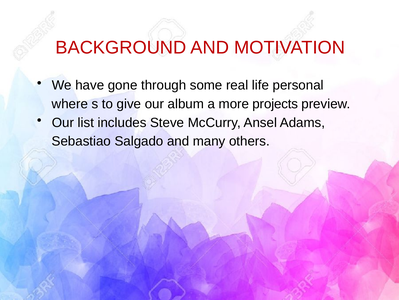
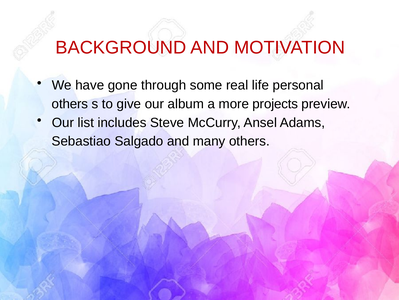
where at (70, 104): where -> others
